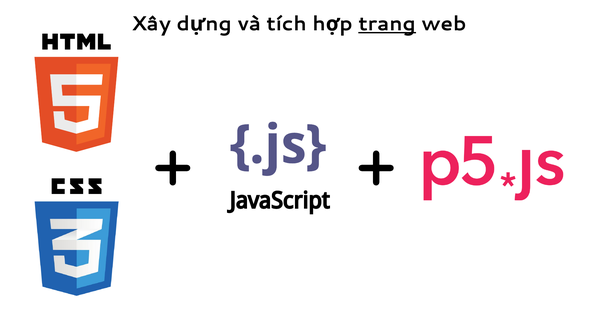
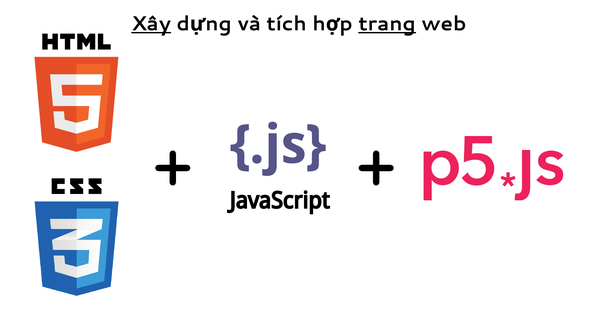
Xây underline: none -> present
